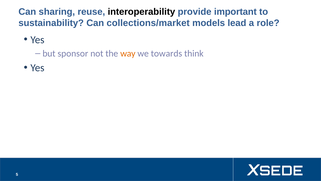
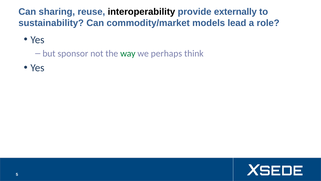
important: important -> externally
collections/market: collections/market -> commodity/market
way colour: orange -> green
towards: towards -> perhaps
